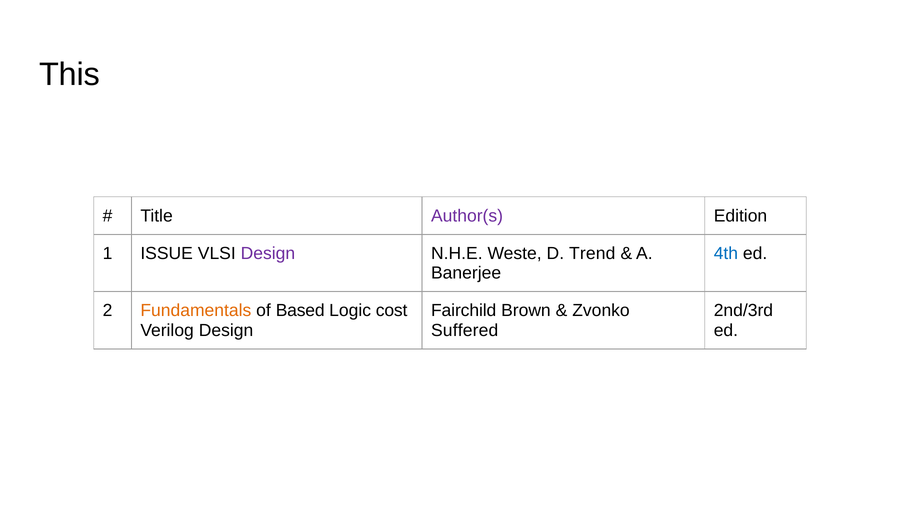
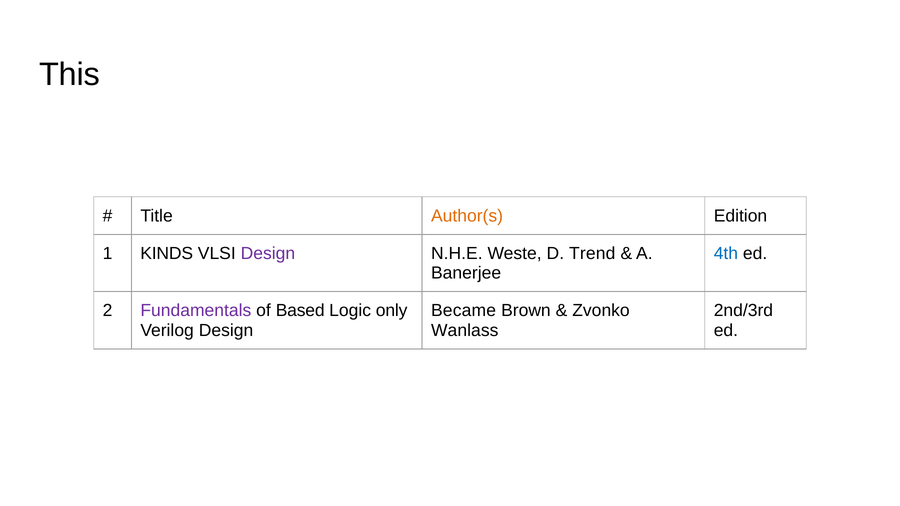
Author(s colour: purple -> orange
ISSUE: ISSUE -> KINDS
Fundamentals colour: orange -> purple
cost: cost -> only
Fairchild: Fairchild -> Became
Suffered: Suffered -> Wanlass
